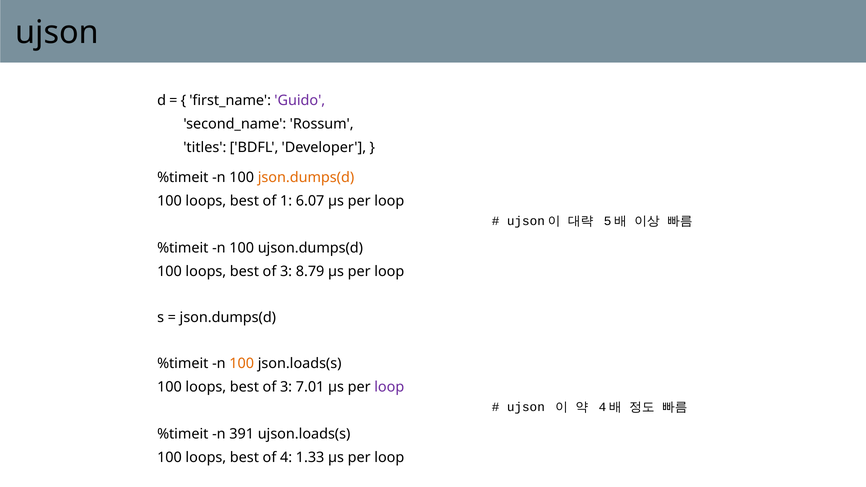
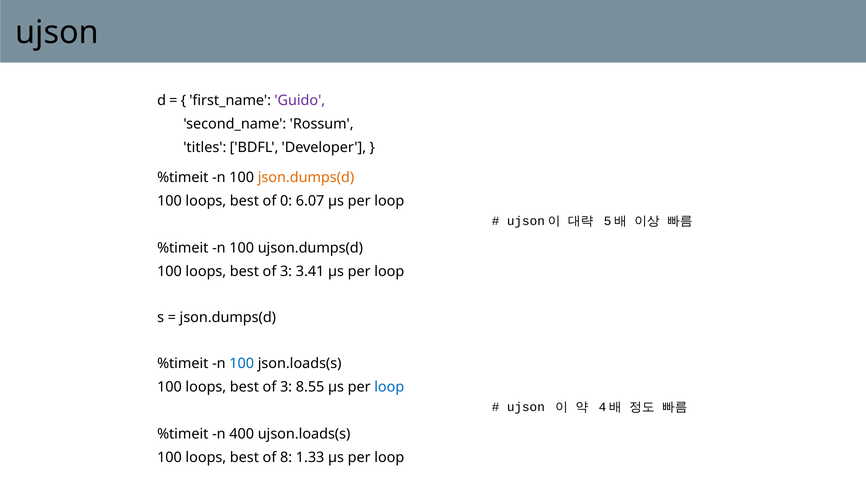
1: 1 -> 0
8.79: 8.79 -> 3.41
100 at (242, 364) colour: orange -> blue
7.01: 7.01 -> 8.55
loop at (389, 387) colour: purple -> blue
391: 391 -> 400
of 4: 4 -> 8
